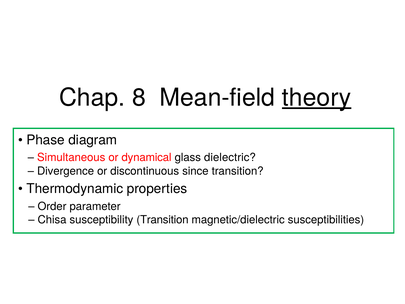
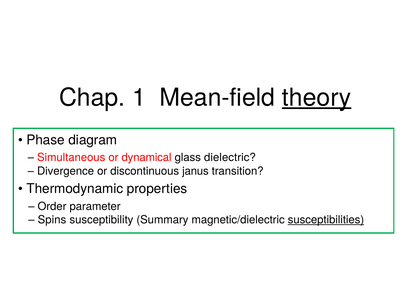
8: 8 -> 1
since: since -> janus
Chisa: Chisa -> Spins
susceptibility Transition: Transition -> Summary
susceptibilities underline: none -> present
